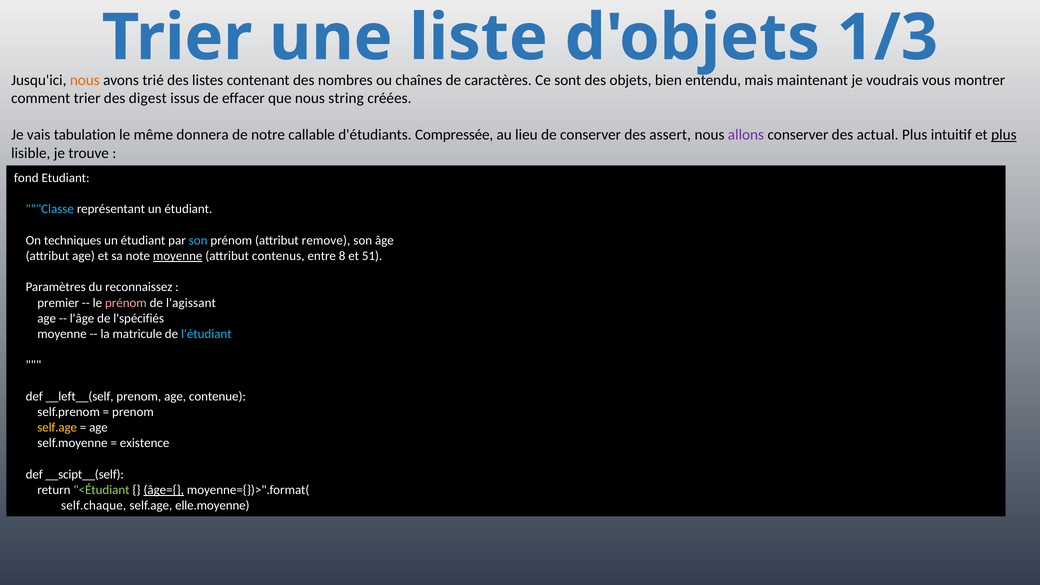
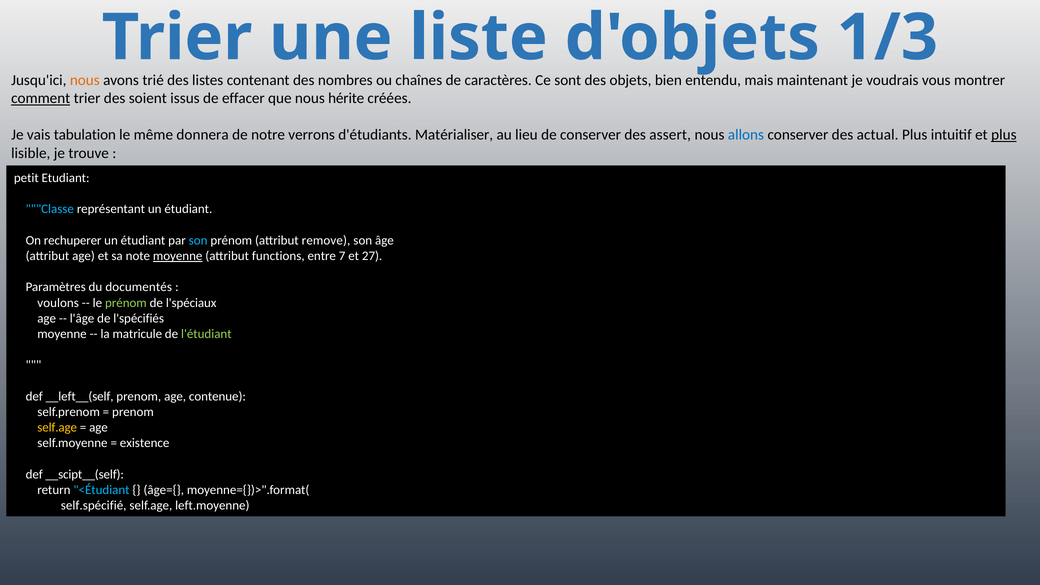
comment underline: none -> present
digest: digest -> soient
string: string -> hérite
callable: callable -> verrons
Compressée: Compressée -> Matérialiser
allons colour: purple -> blue
fond: fond -> petit
techniques: techniques -> rechuperer
contenus: contenus -> functions
8: 8 -> 7
51: 51 -> 27
reconnaissez: reconnaissez -> documentés
premier: premier -> voulons
prénom at (126, 303) colour: pink -> light green
l'agissant: l'agissant -> l'spéciaux
l'étudiant colour: light blue -> light green
<Étudiant colour: light green -> light blue
âge={ underline: present -> none
self.chaque: self.chaque -> self.spécifié
elle.moyenne: elle.moyenne -> left.moyenne
